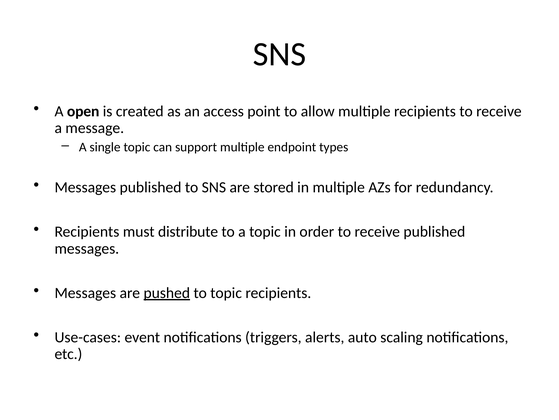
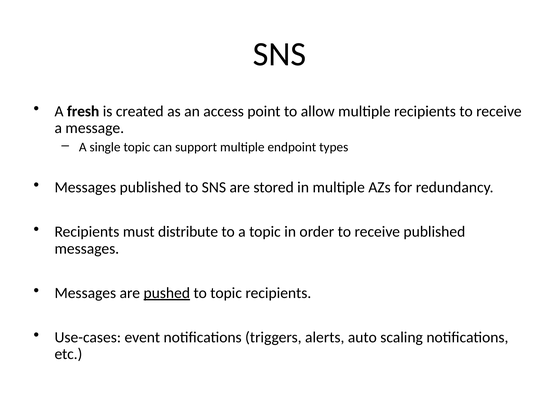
open: open -> fresh
